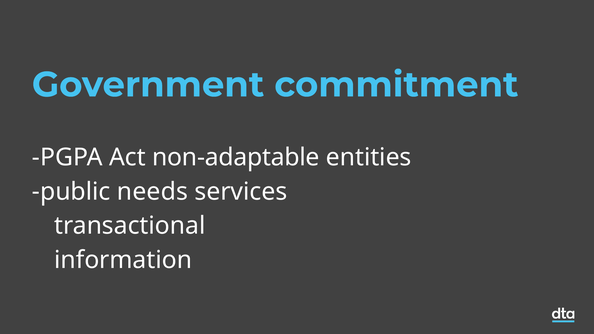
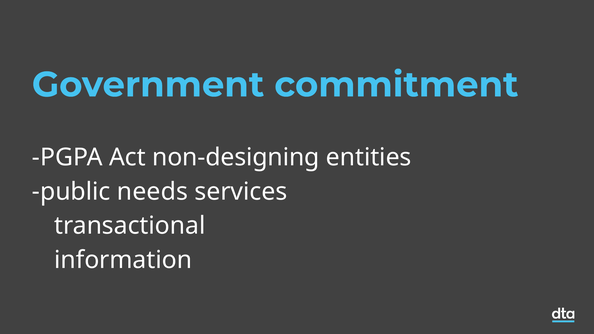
non-adaptable: non-adaptable -> non-designing
